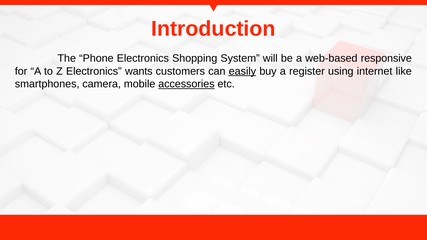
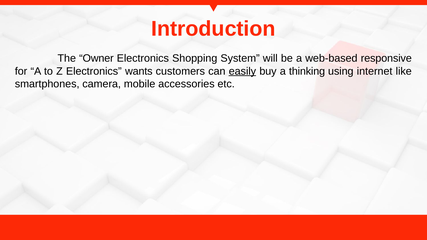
Phone: Phone -> Owner
register: register -> thinking
accessories underline: present -> none
